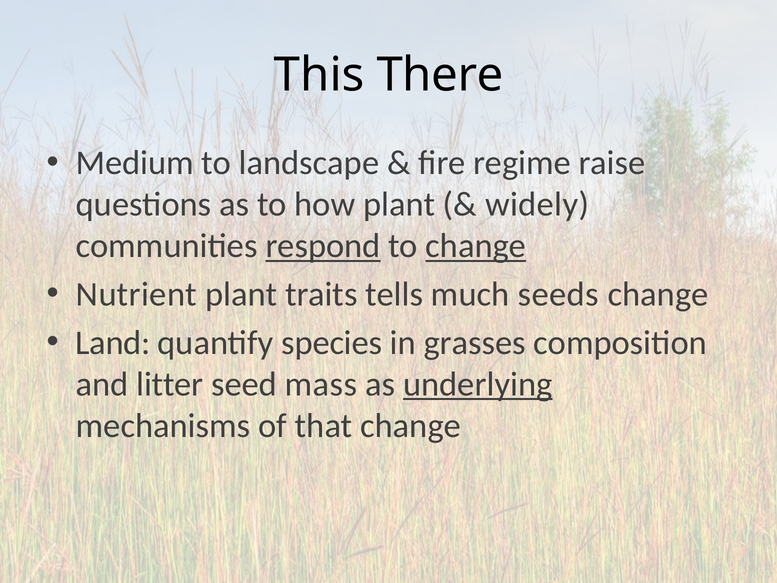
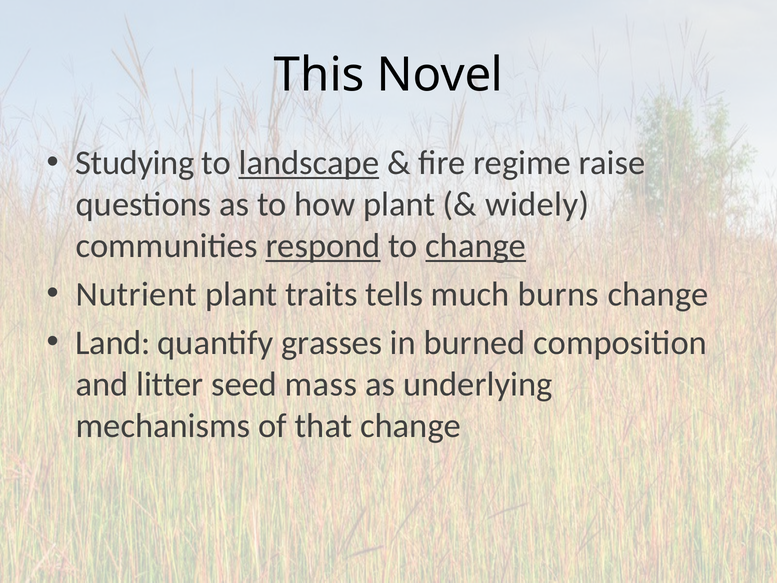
There: There -> Novel
Medium: Medium -> Studying
landscape underline: none -> present
seeds: seeds -> burns
species: species -> grasses
grasses: grasses -> burned
underlying underline: present -> none
